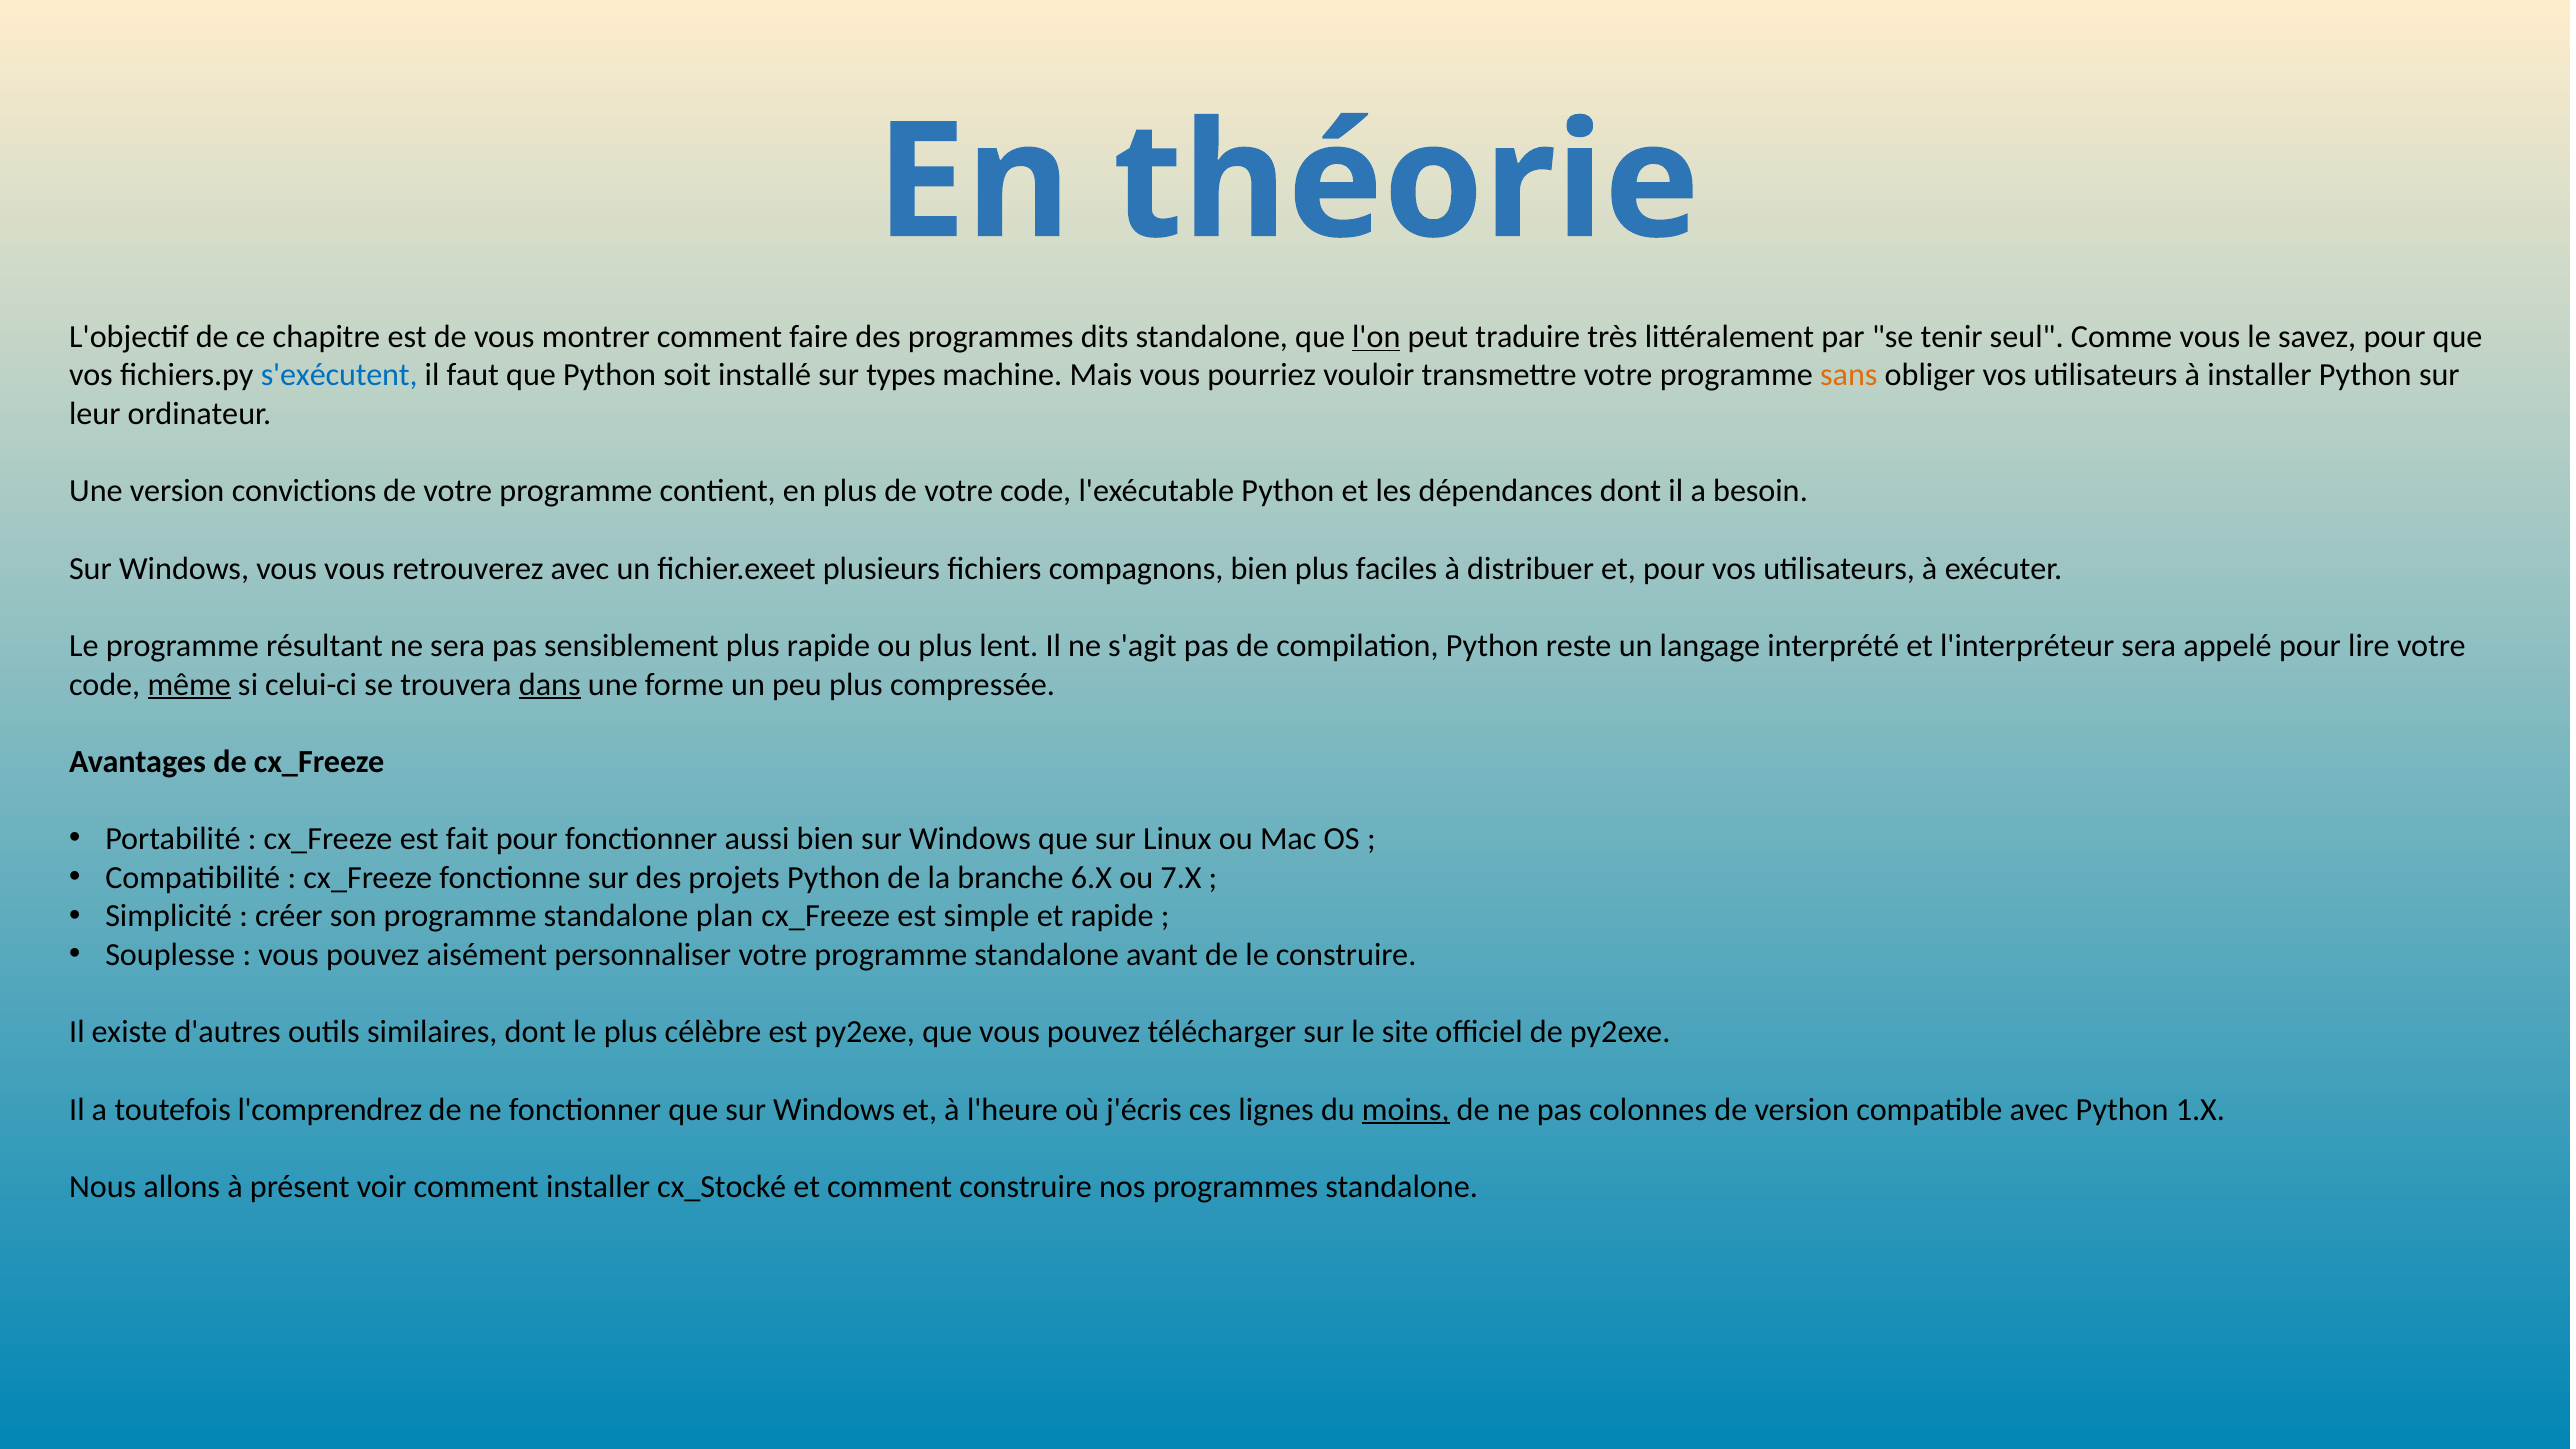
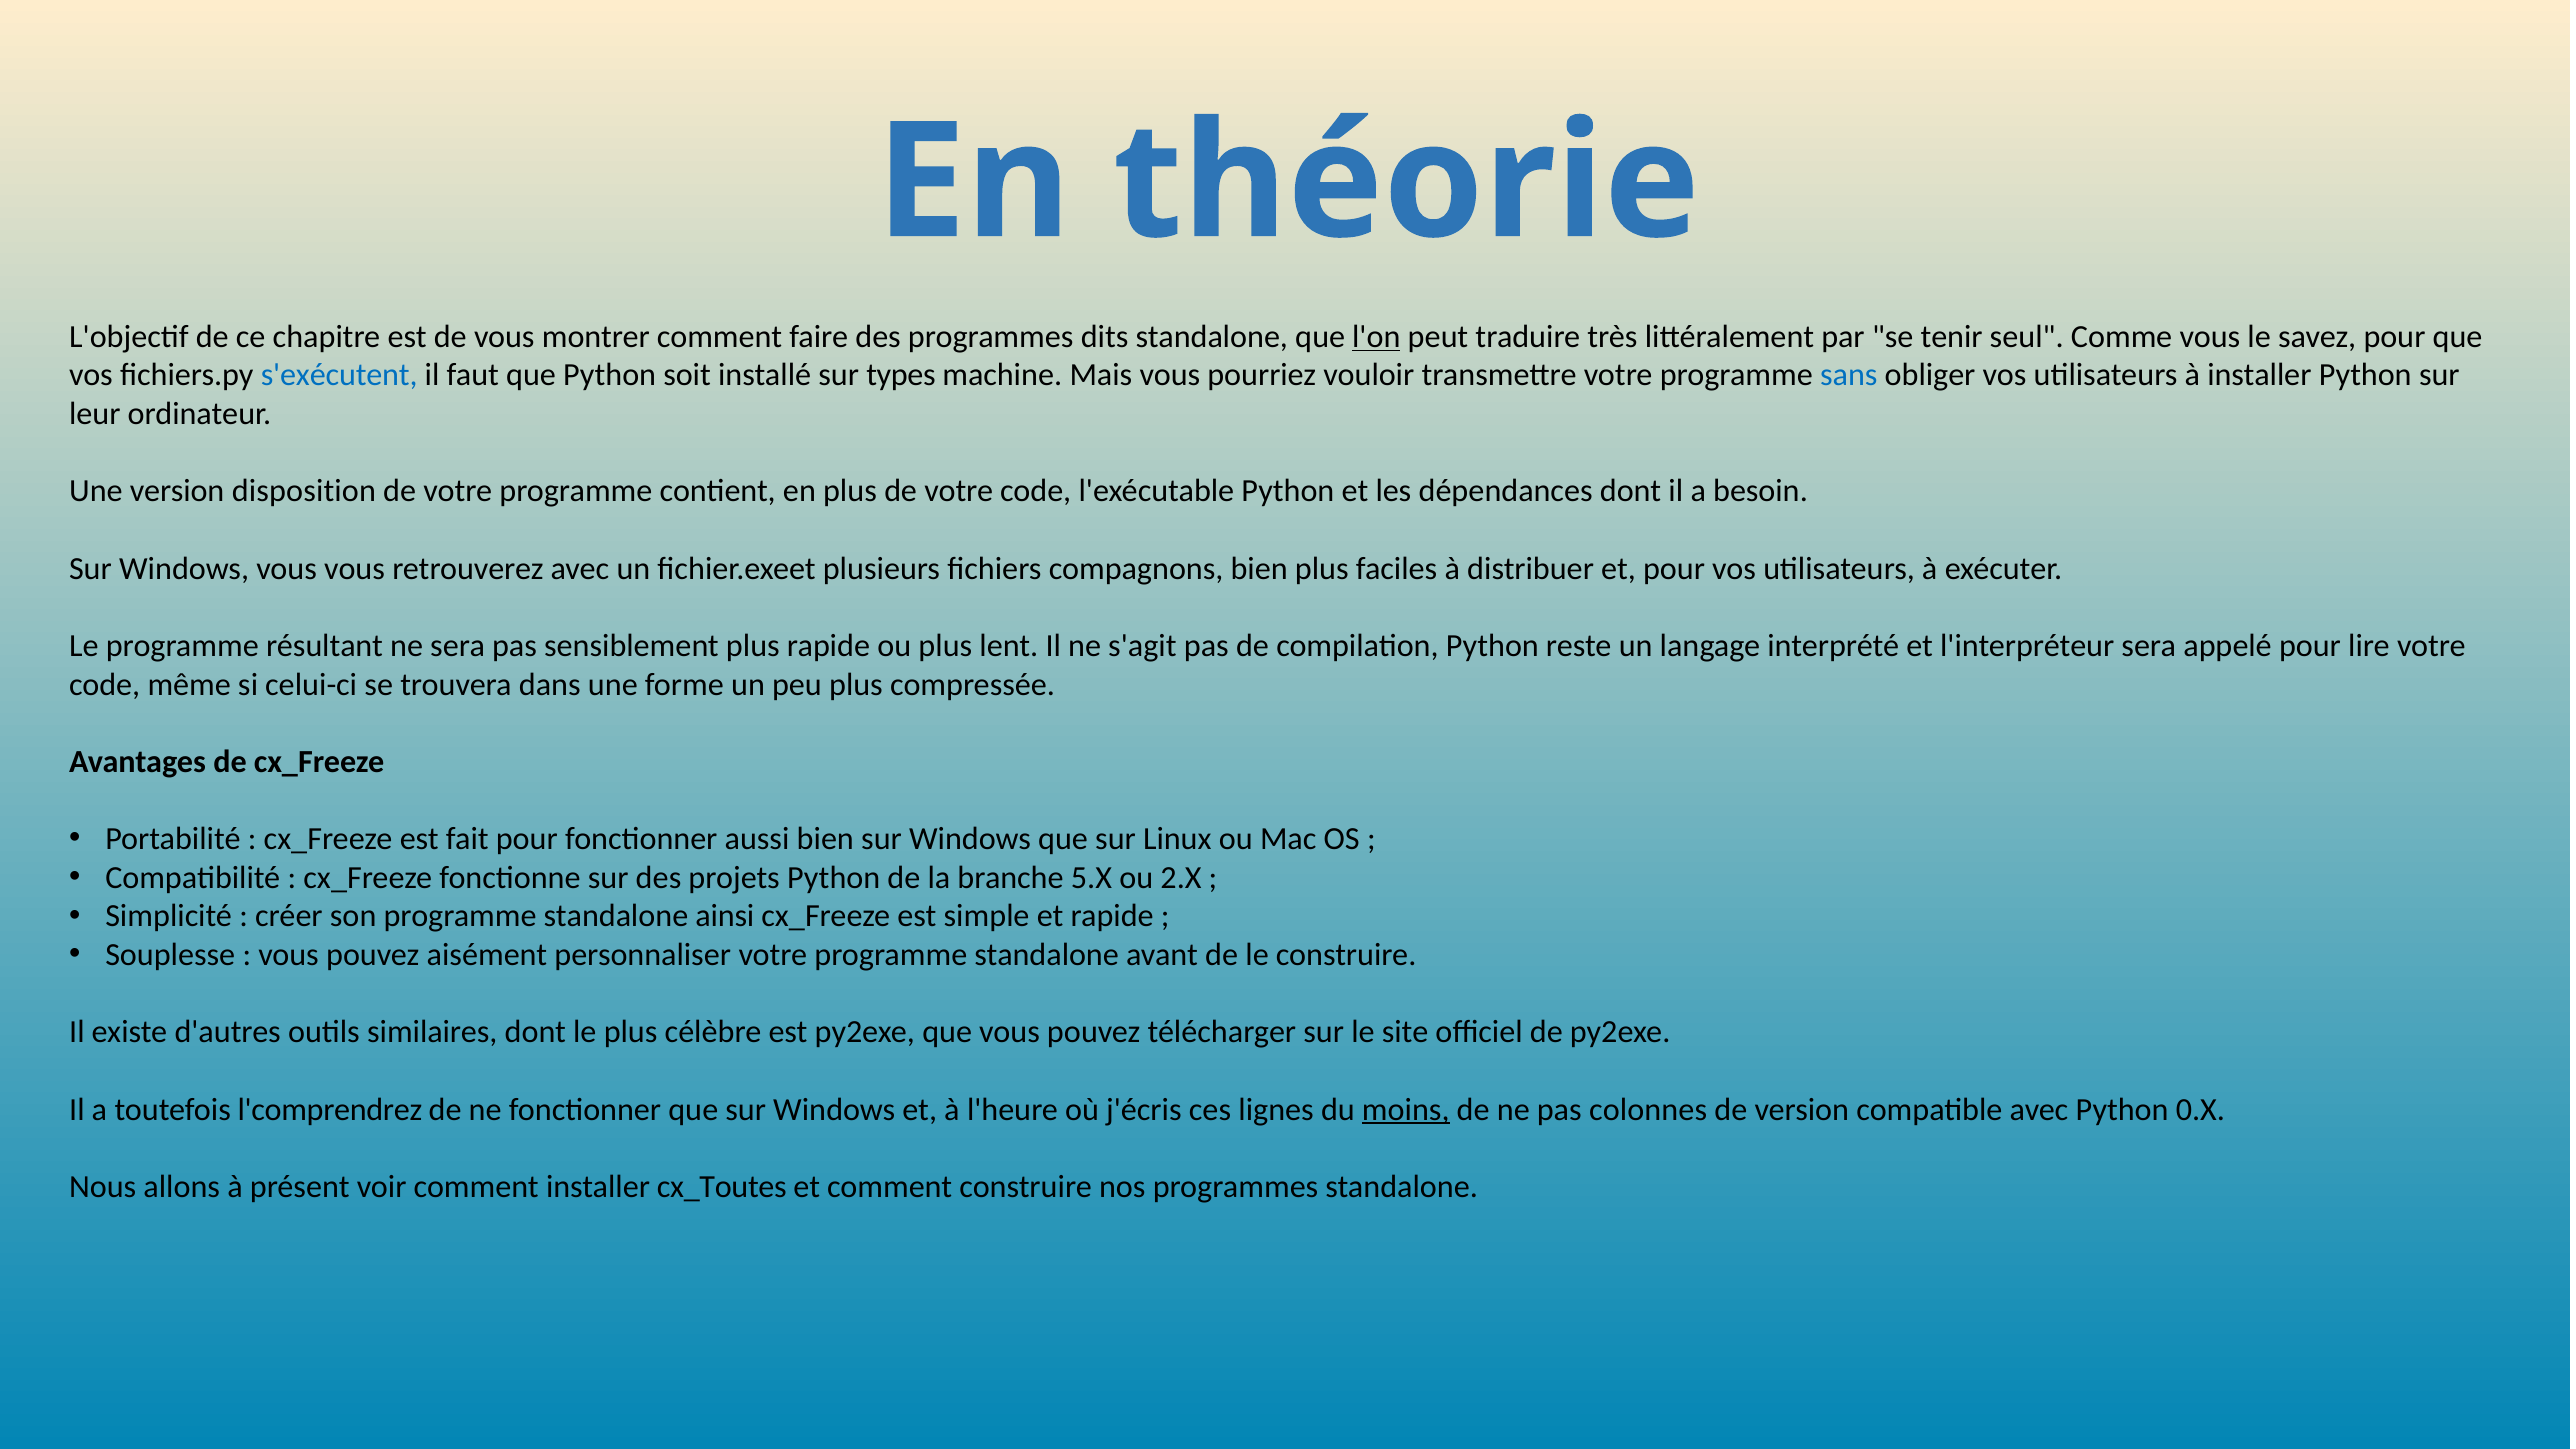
sans colour: orange -> blue
convictions: convictions -> disposition
même underline: present -> none
dans underline: present -> none
6.X: 6.X -> 5.X
7.X: 7.X -> 2.X
plan: plan -> ainsi
1.X: 1.X -> 0.X
cx_Stocké: cx_Stocké -> cx_Toutes
